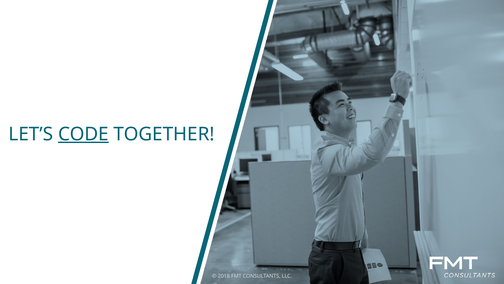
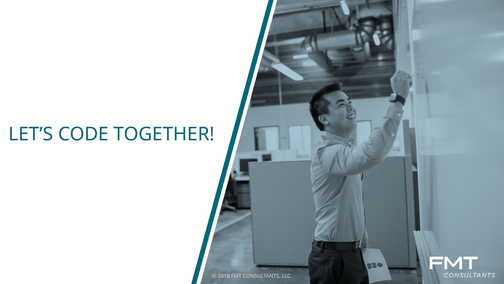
CODE underline: present -> none
